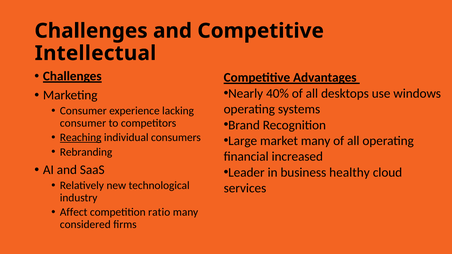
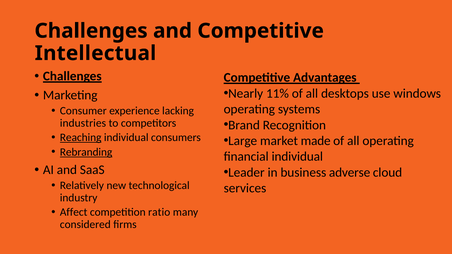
40%: 40% -> 11%
consumer at (83, 123): consumer -> industries
market many: many -> made
Rebranding underline: none -> present
financial increased: increased -> individual
healthy: healthy -> adverse
